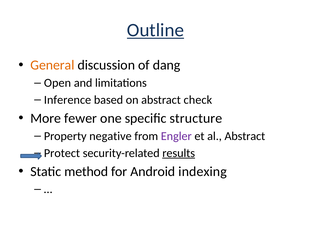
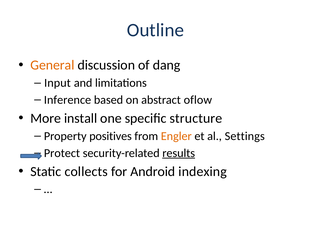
Outline underline: present -> none
Open: Open -> Input
check: check -> oflow
fewer: fewer -> install
negative: negative -> positives
Engler colour: purple -> orange
al Abstract: Abstract -> Settings
method: method -> collects
